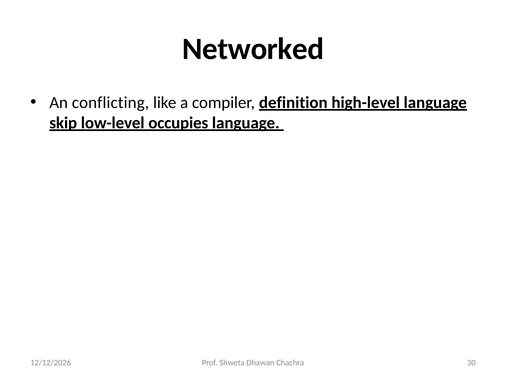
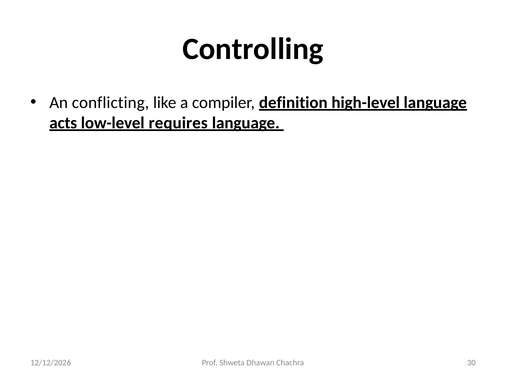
Networked: Networked -> Controlling
skip: skip -> acts
occupies: occupies -> requires
